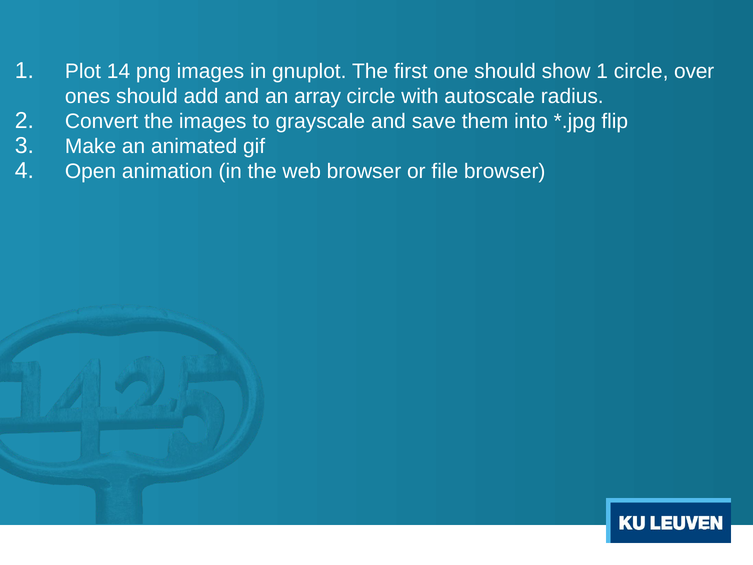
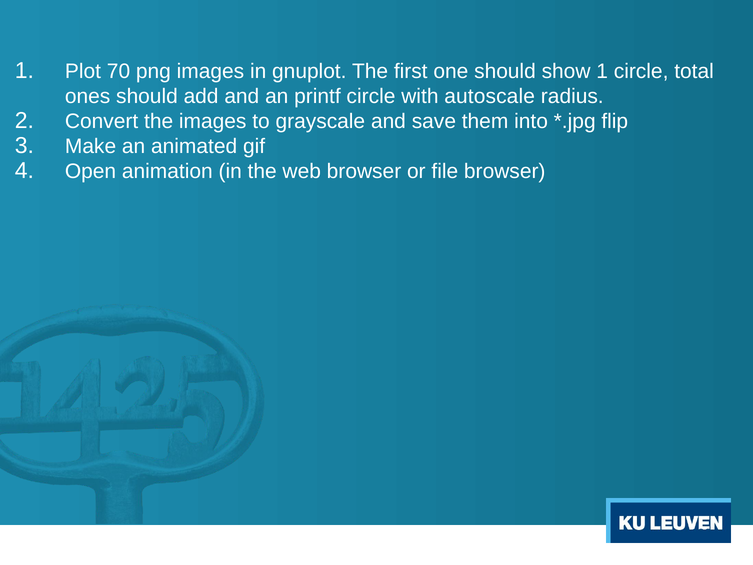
14: 14 -> 70
over: over -> total
array: array -> printf
